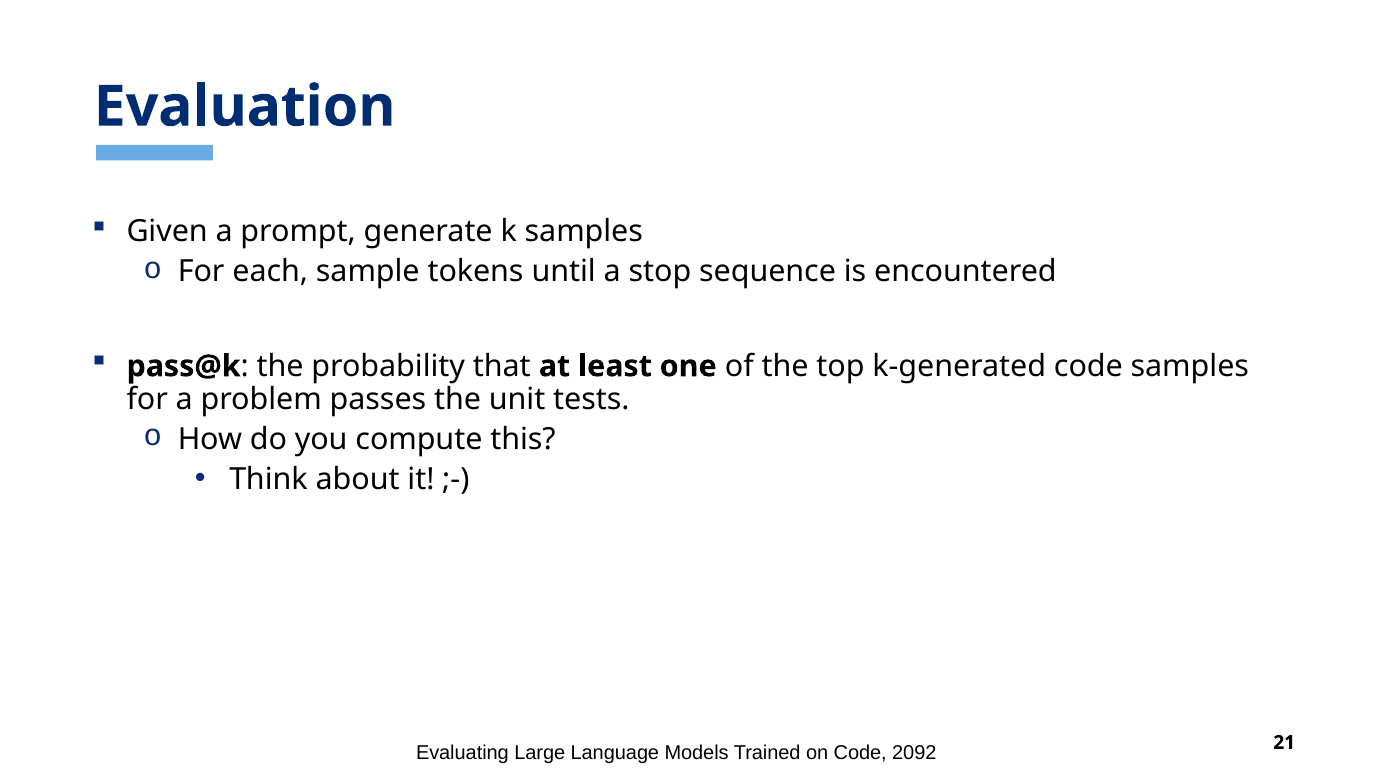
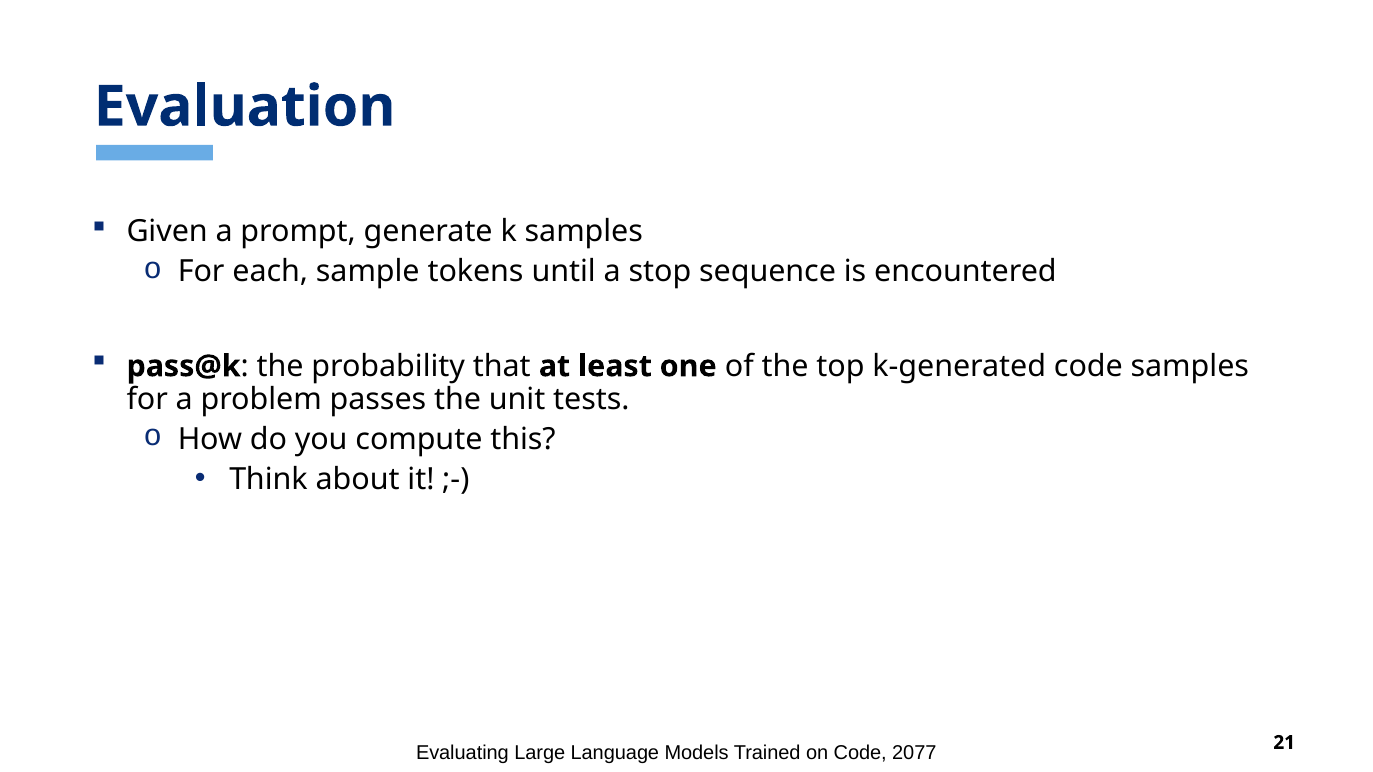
2092: 2092 -> 2077
